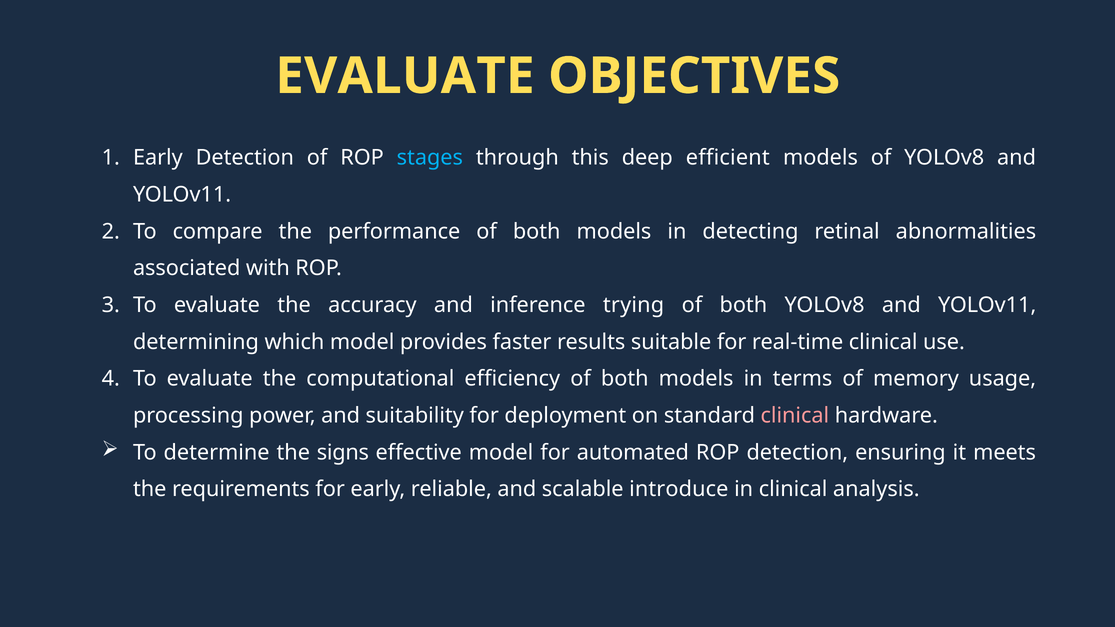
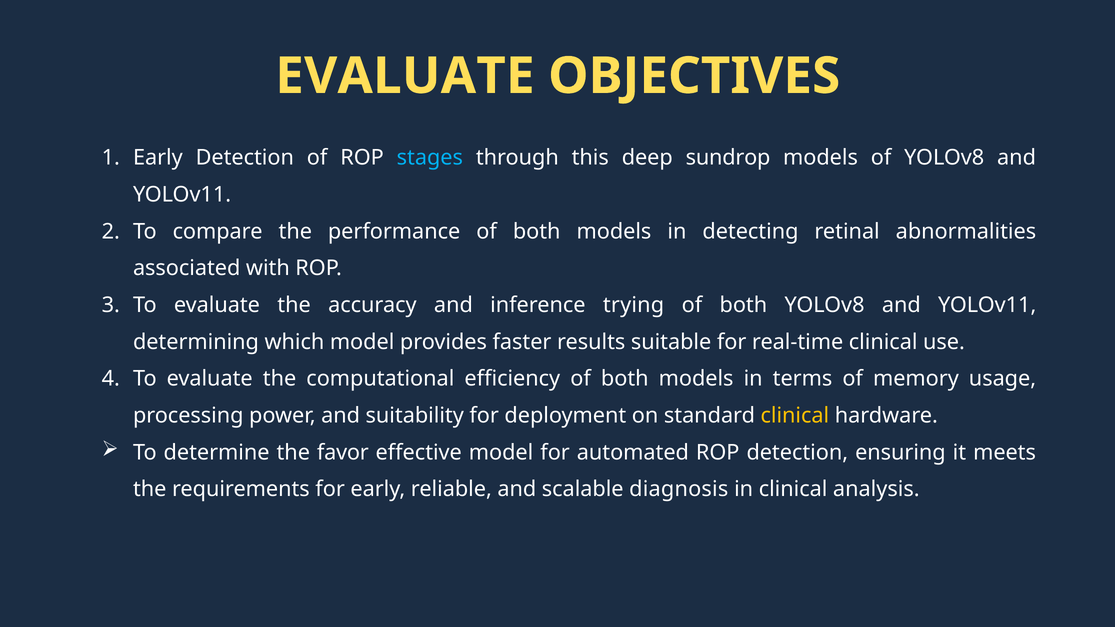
efficient: efficient -> sundrop
clinical at (795, 416) colour: pink -> yellow
signs: signs -> favor
introduce: introduce -> diagnosis
